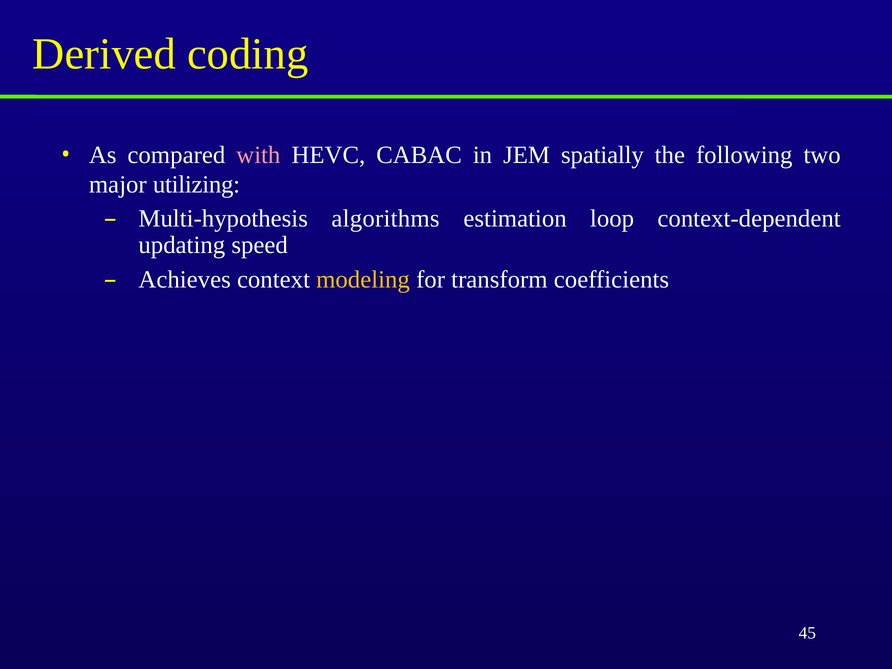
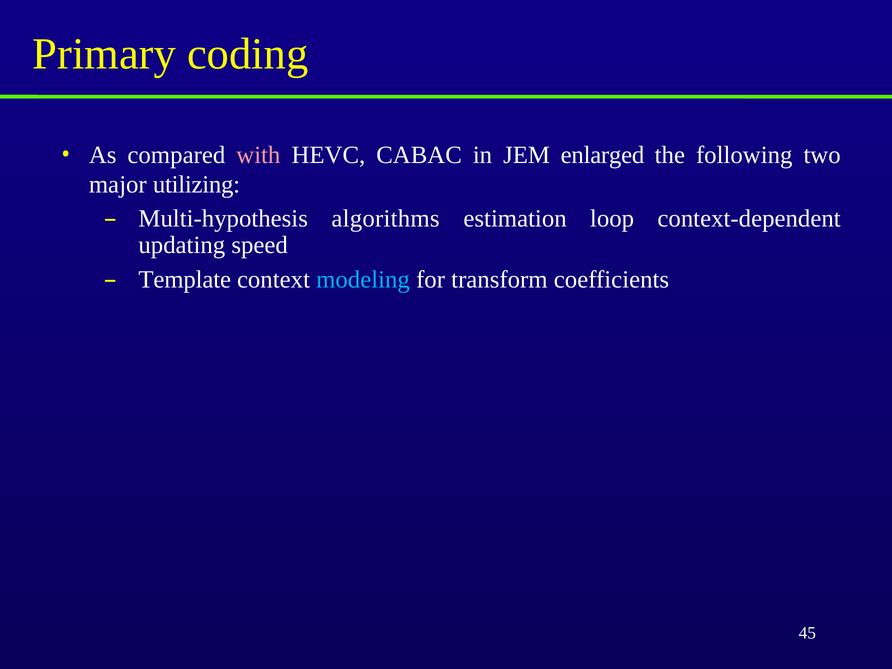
Derived: Derived -> Primary
spatially: spatially -> enlarged
Achieves: Achieves -> Template
modeling colour: yellow -> light blue
